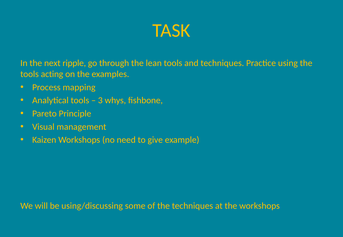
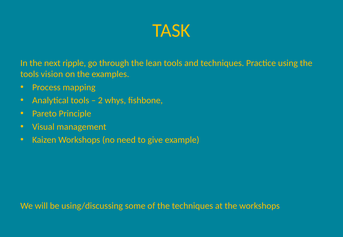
acting: acting -> vision
3: 3 -> 2
